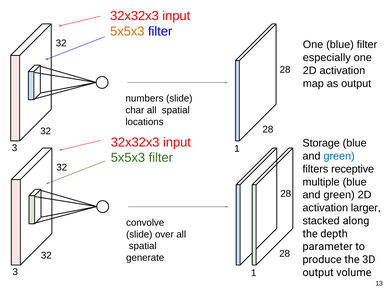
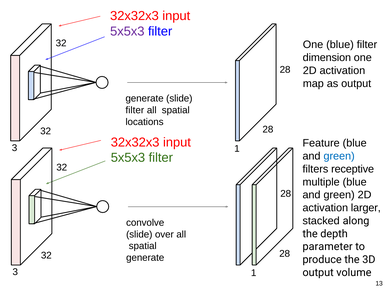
5x5x3 at (127, 31) colour: orange -> purple
especially: especially -> dimension
numbers at (145, 99): numbers -> generate
char at (135, 110): char -> filter
Storage: Storage -> Feature
